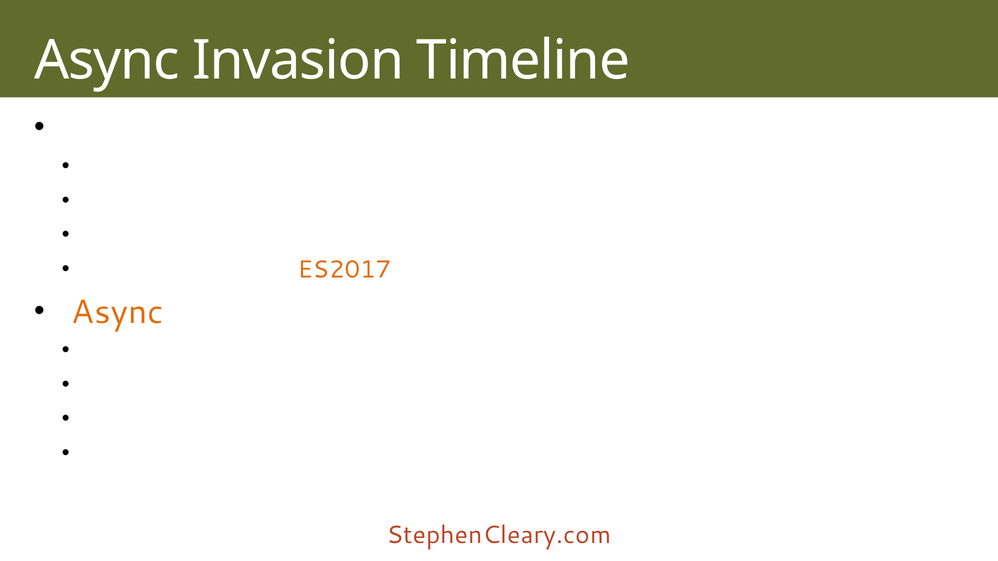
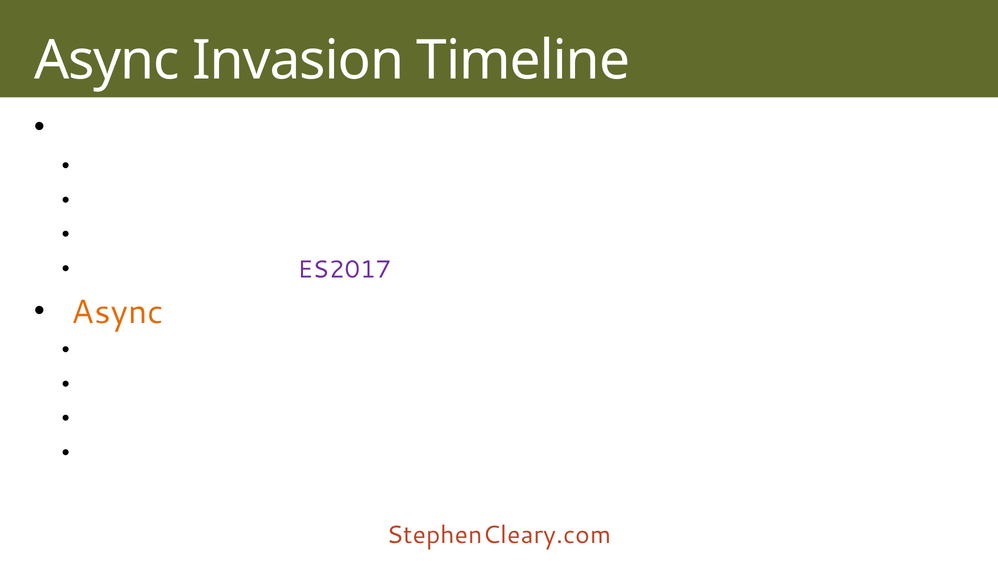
ES2017 colour: orange -> purple
